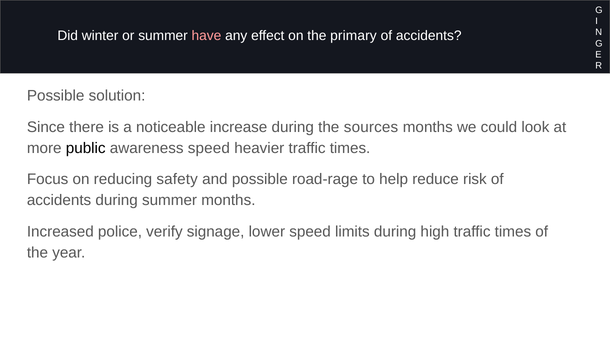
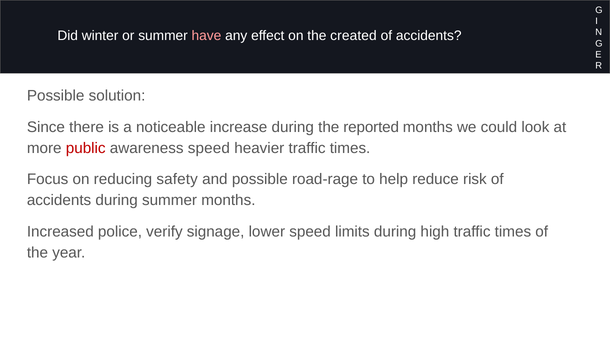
primary: primary -> created
sources: sources -> reported
public colour: black -> red
